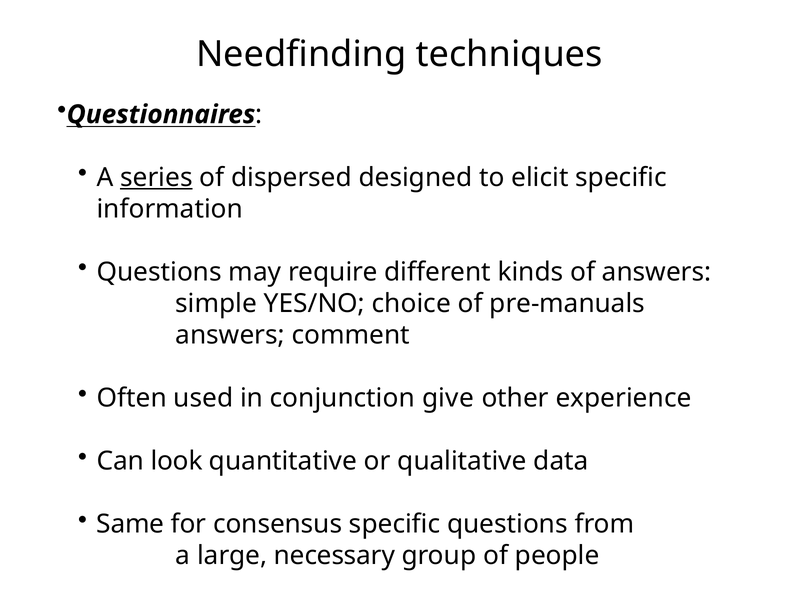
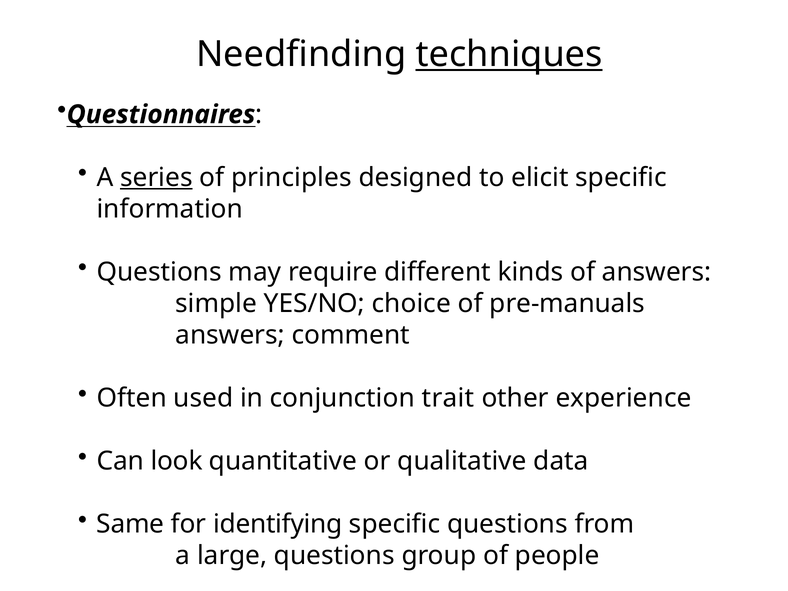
techniques underline: none -> present
dispersed: dispersed -> principles
give: give -> trait
consensus: consensus -> identifying
large necessary: necessary -> questions
